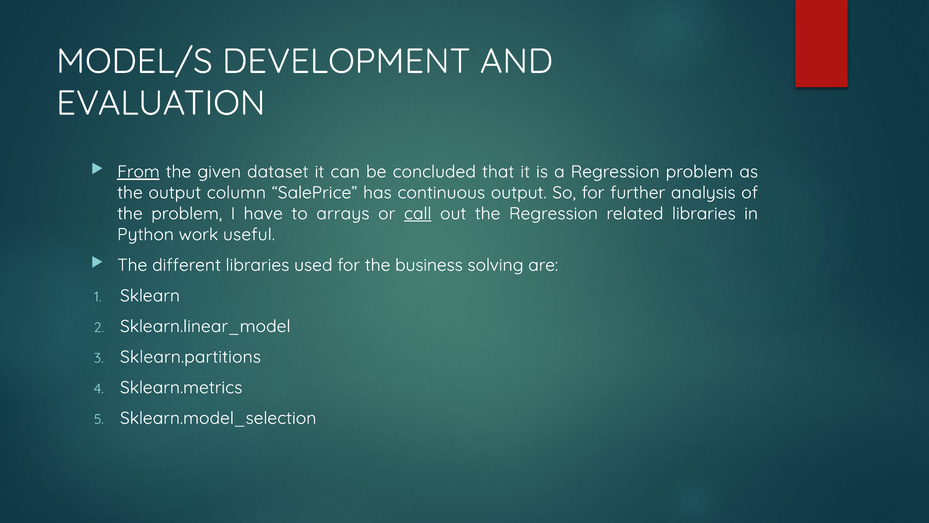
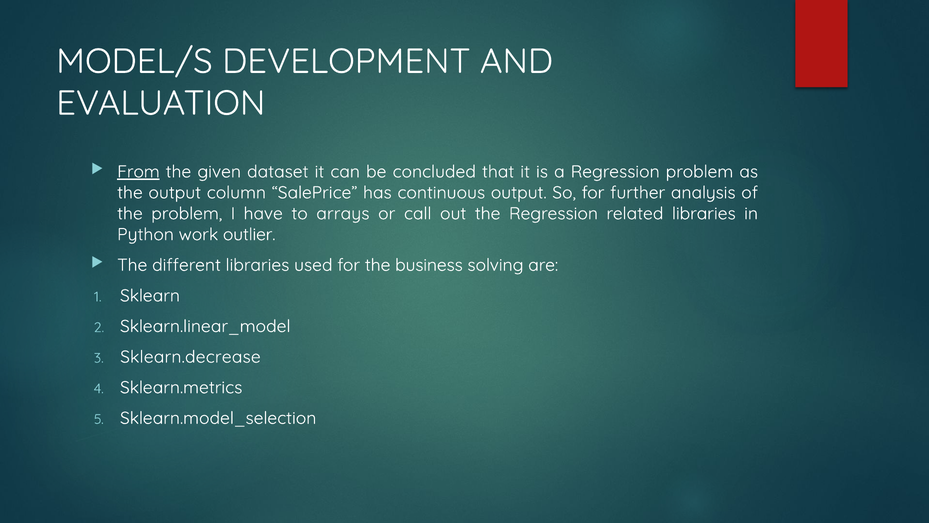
call underline: present -> none
useful: useful -> outlier
Sklearn.partitions: Sklearn.partitions -> Sklearn.decrease
